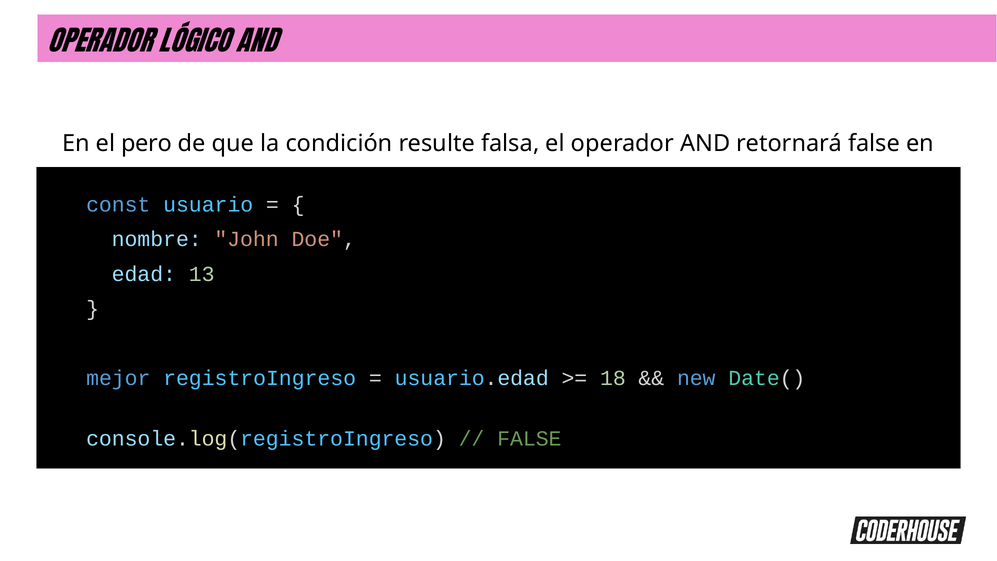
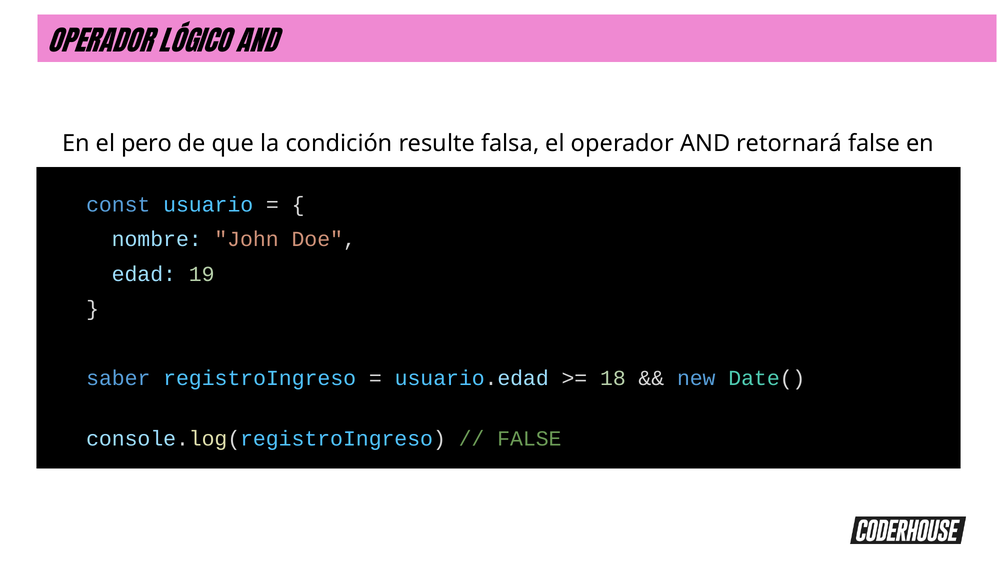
13: 13 -> 19
mejor: mejor -> saber
